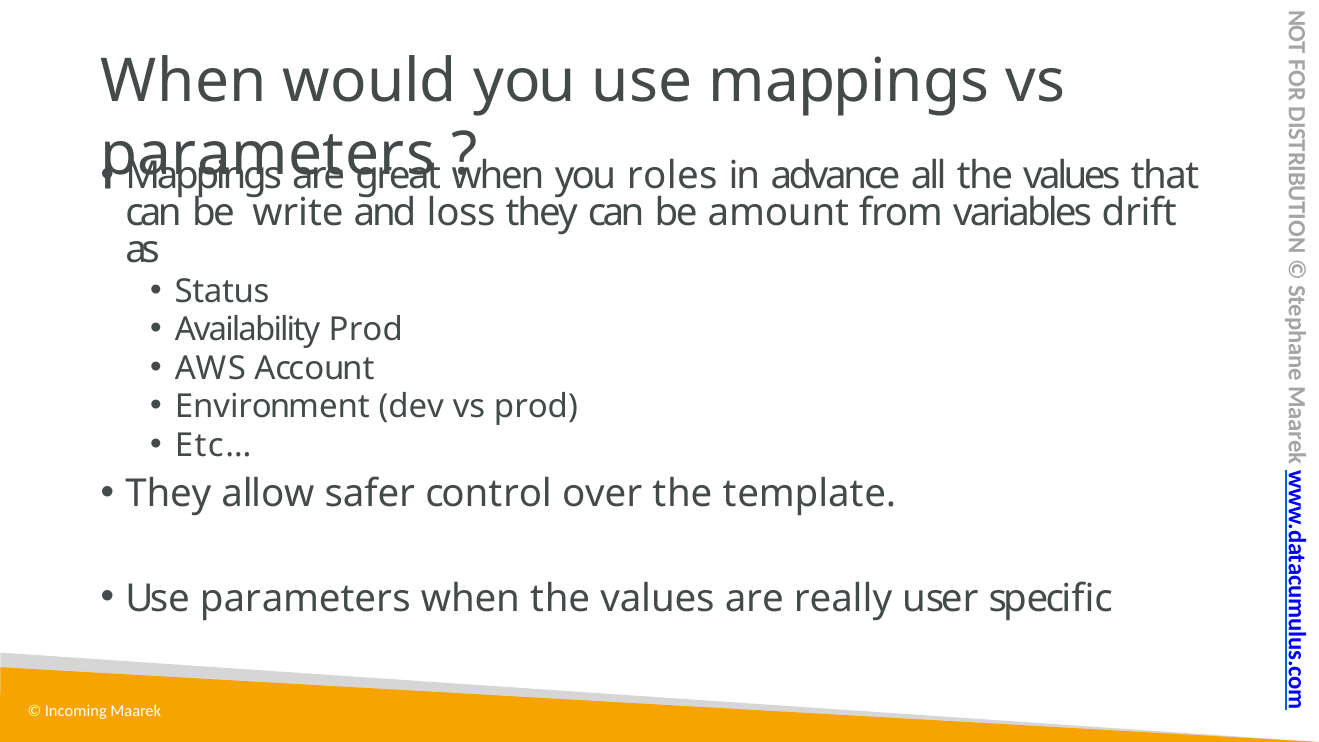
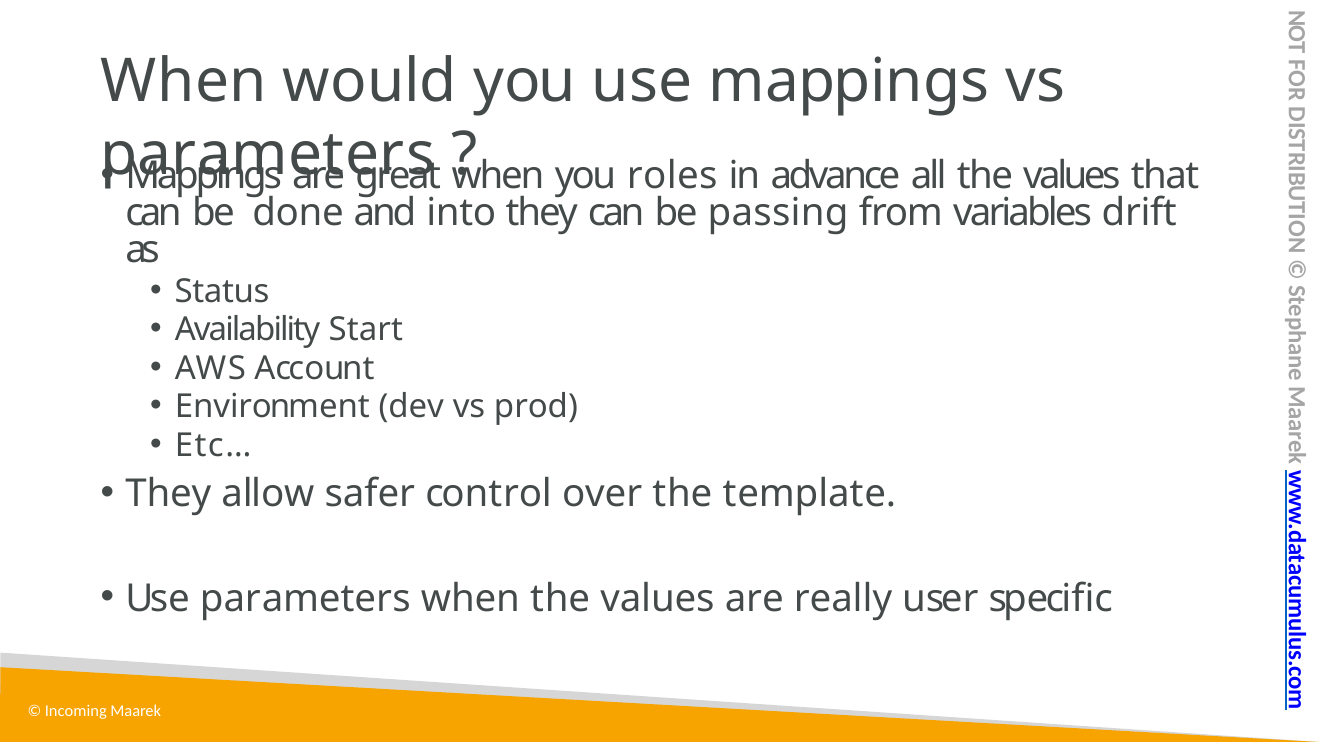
write: write -> done
loss: loss -> into
amount: amount -> passing
Availability Prod: Prod -> Start
